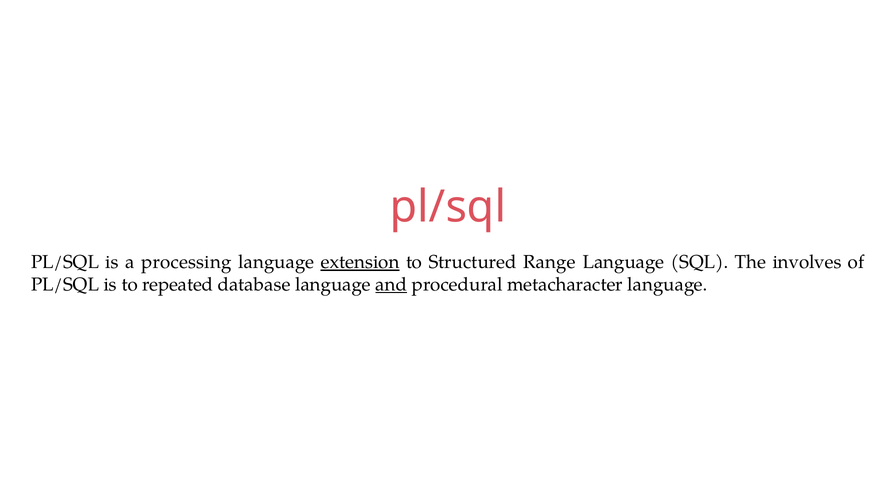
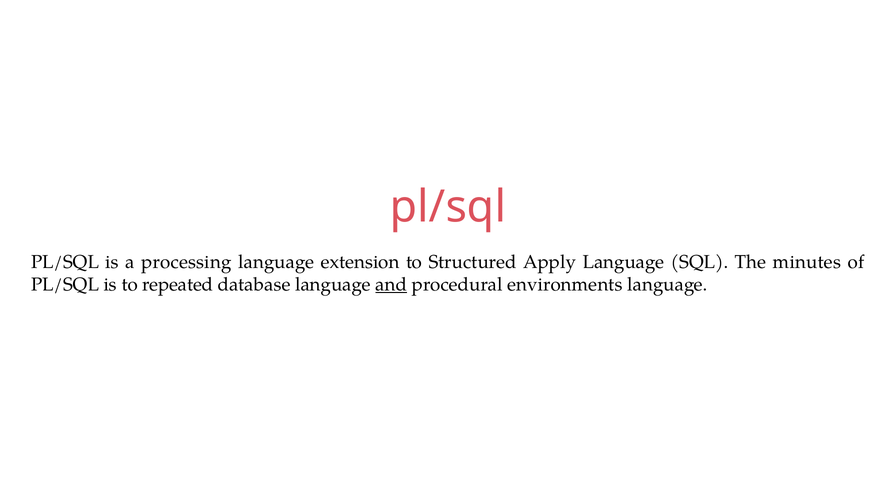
extension underline: present -> none
Range: Range -> Apply
involves: involves -> minutes
metacharacter: metacharacter -> environments
